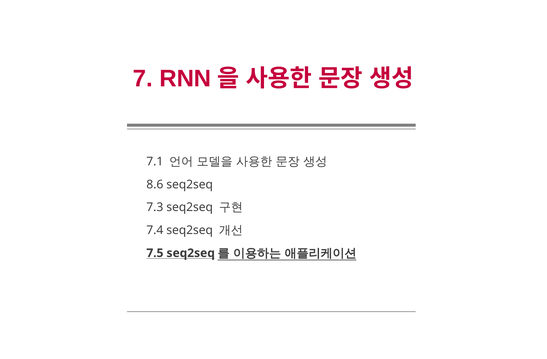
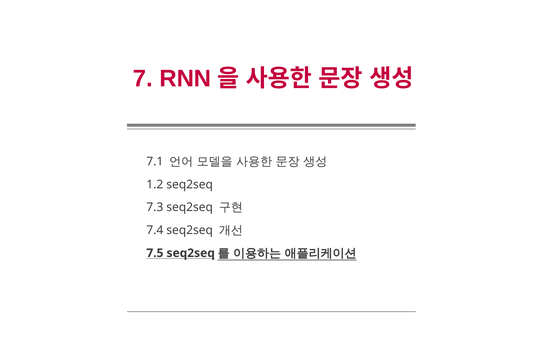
8.6: 8.6 -> 1.2
